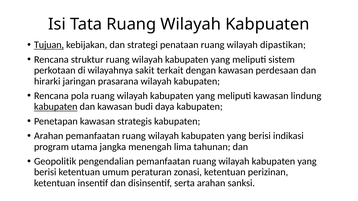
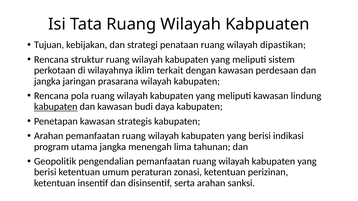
Tujuan underline: present -> none
sakit: sakit -> iklim
hirarki at (47, 81): hirarki -> jangka
